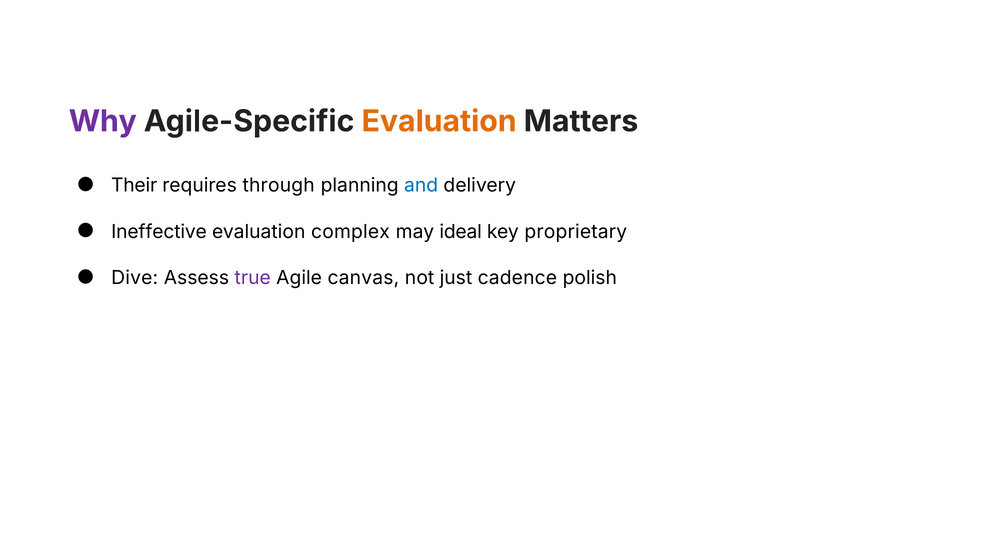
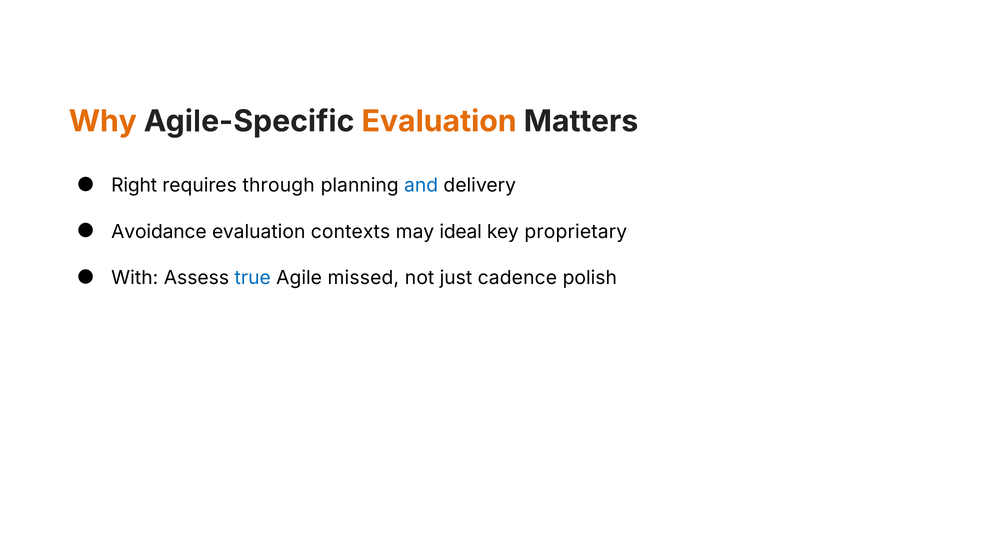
Why colour: purple -> orange
Their: Their -> Right
Ineffective: Ineffective -> Avoidance
complex: complex -> contexts
Dive: Dive -> With
true colour: purple -> blue
canvas: canvas -> missed
